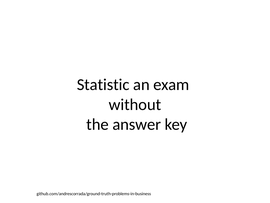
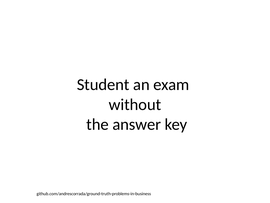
Statistic: Statistic -> Student
